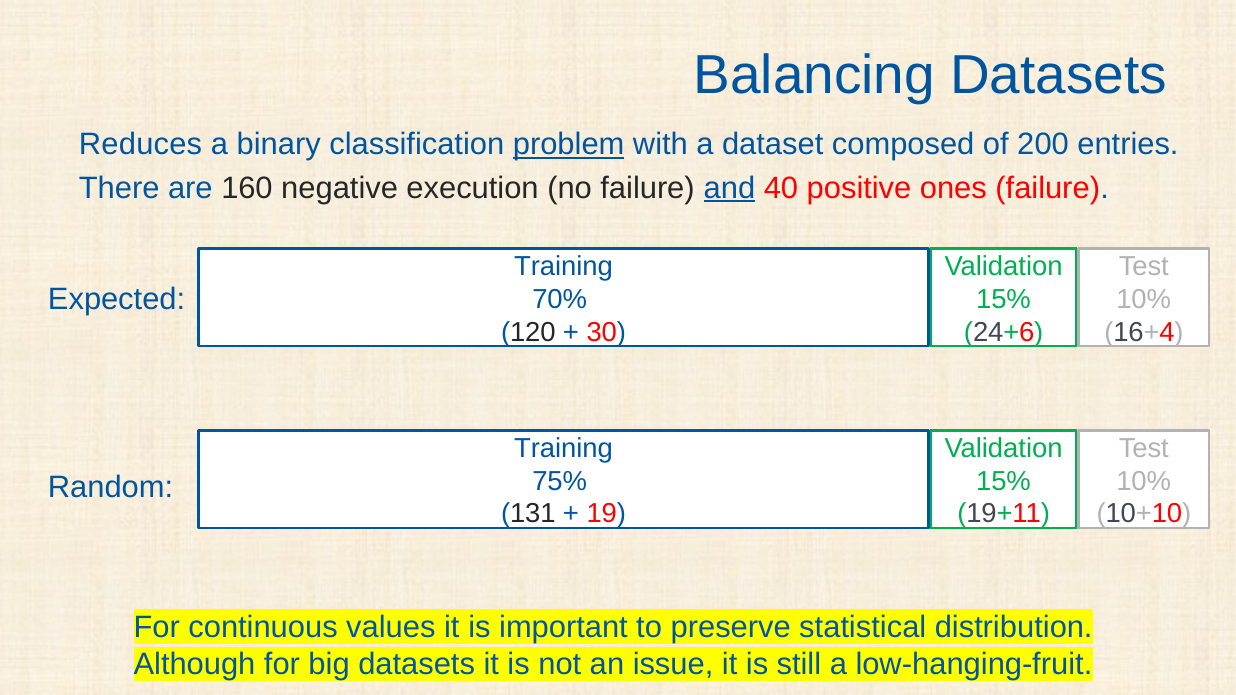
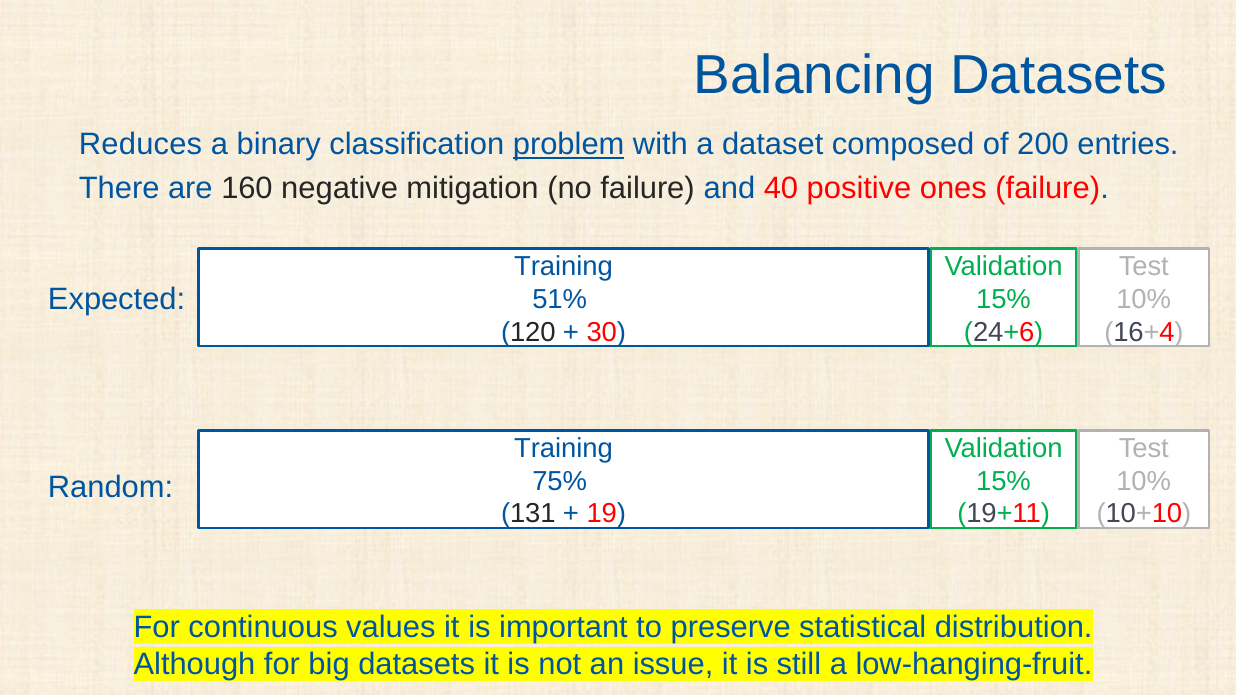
execution: execution -> mitigation
and underline: present -> none
70%: 70% -> 51%
